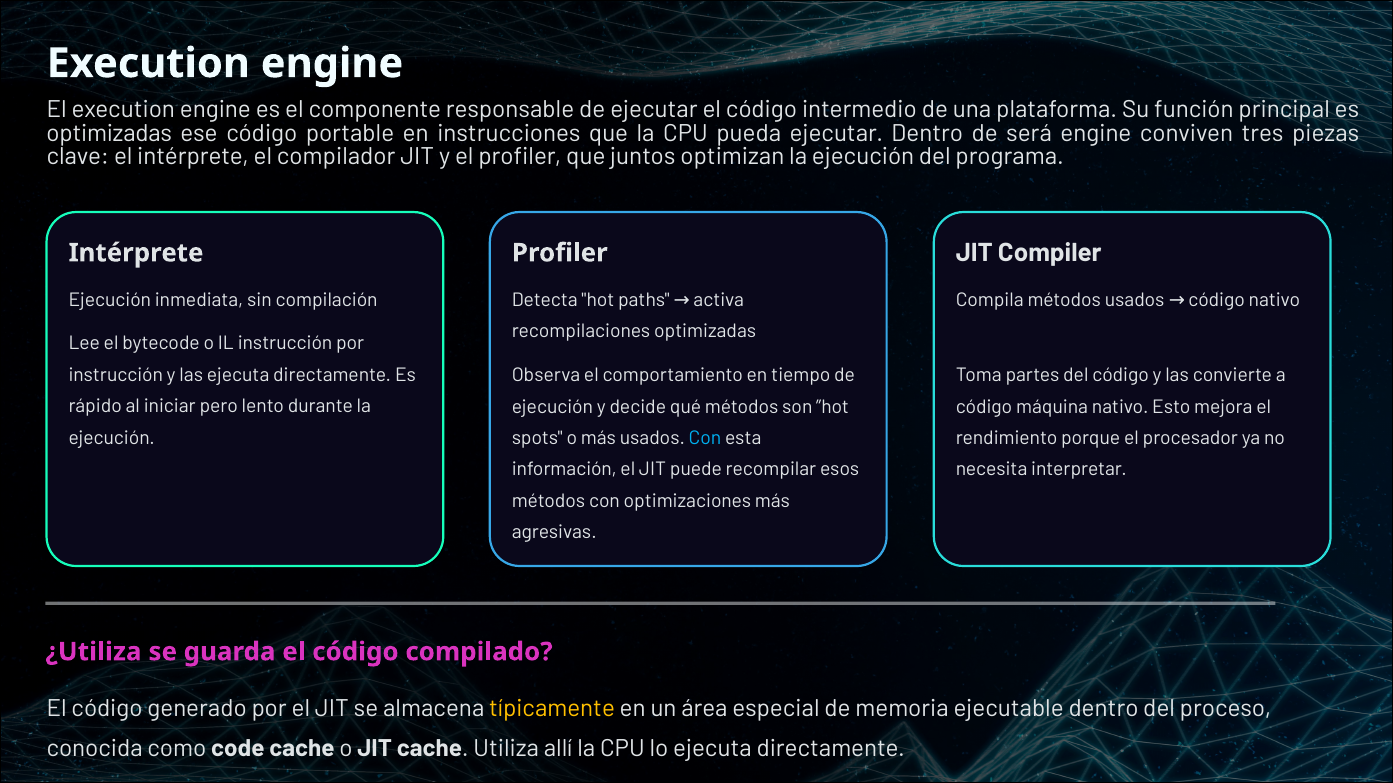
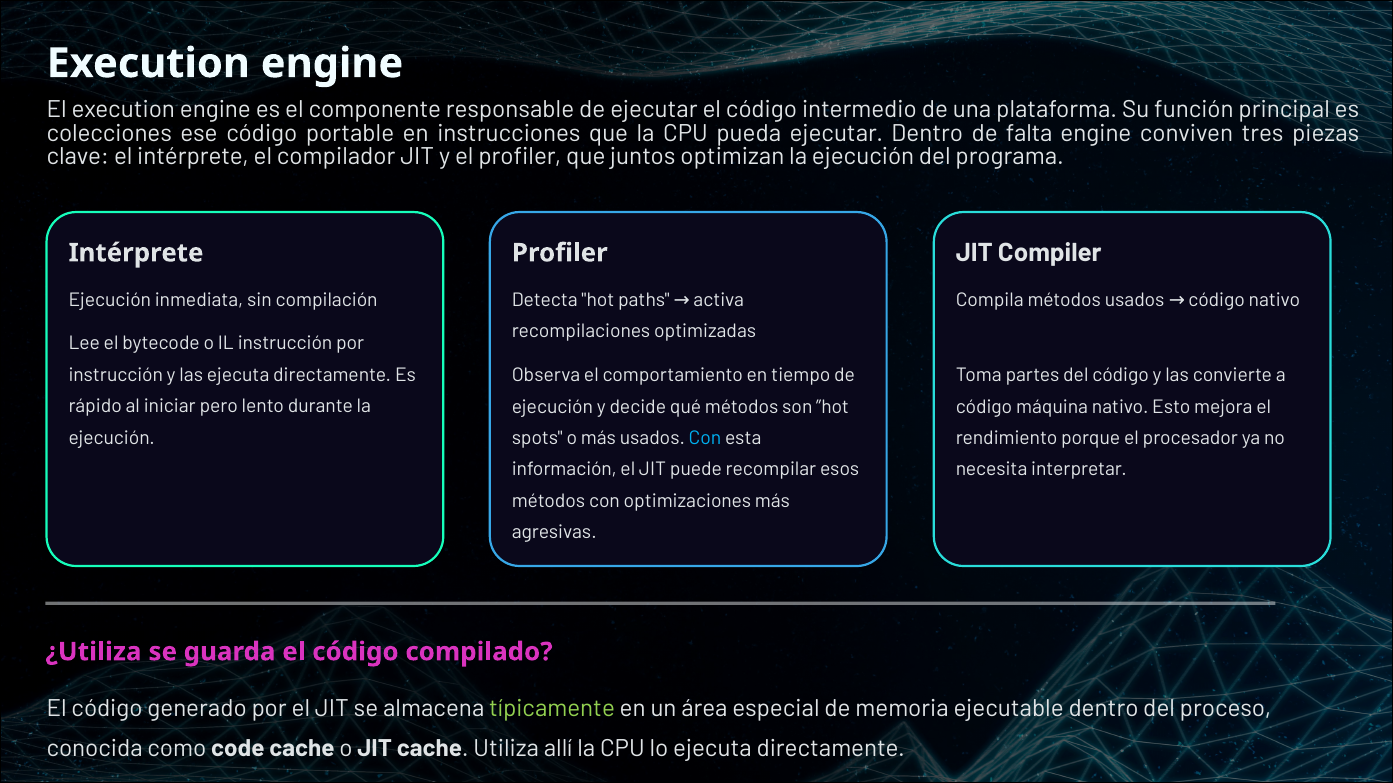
optimizadas at (109, 133): optimizadas -> colecciones
será: será -> falta
típicamente colour: yellow -> light green
